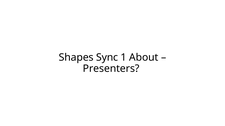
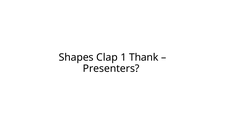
Sync: Sync -> Clap
About: About -> Thank
